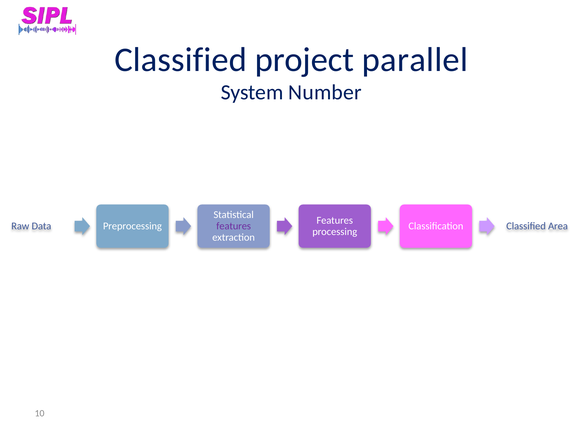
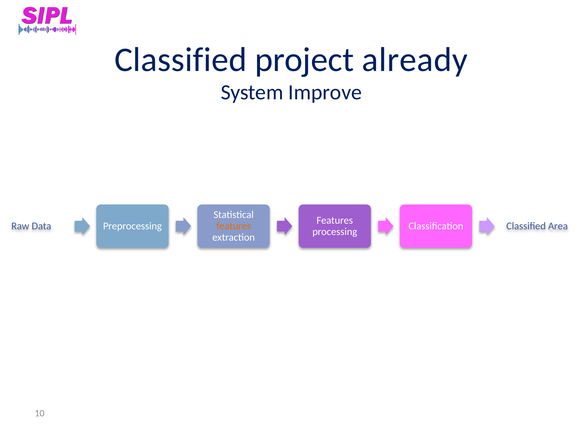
parallel: parallel -> already
Number: Number -> Improve
features at (234, 226) colour: purple -> orange
